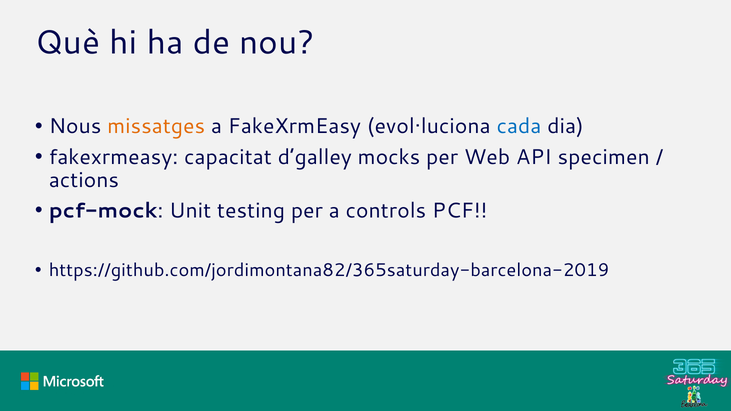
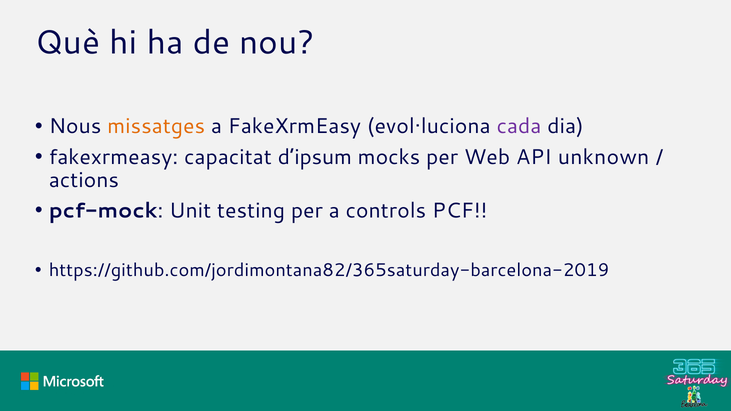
cada colour: blue -> purple
d’galley: d’galley -> d’ipsum
specimen: specimen -> unknown
